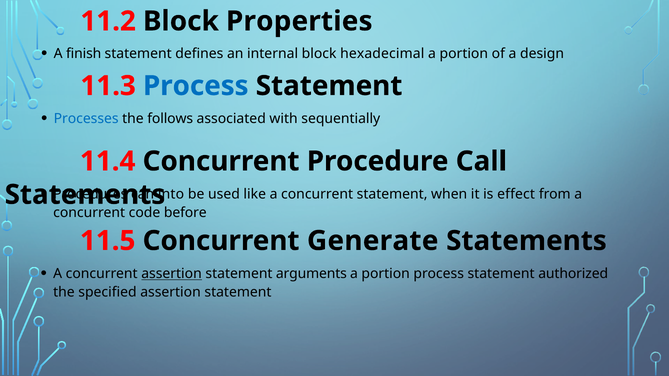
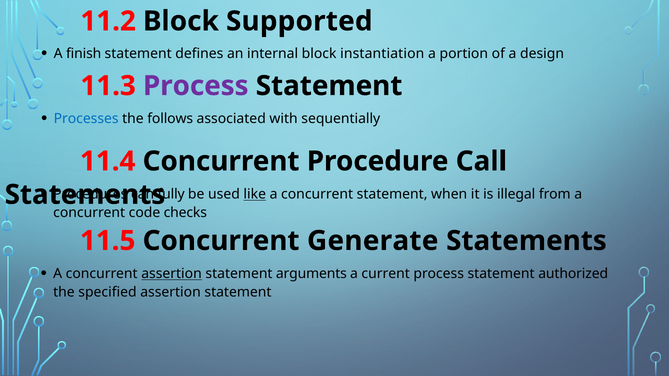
Properties: Properties -> Supported
hexadecimal: hexadecimal -> instantiation
Process at (196, 86) colour: blue -> purple
into: into -> fully
like underline: none -> present
effect: effect -> illegal
before: before -> checks
portion at (386, 274): portion -> current
